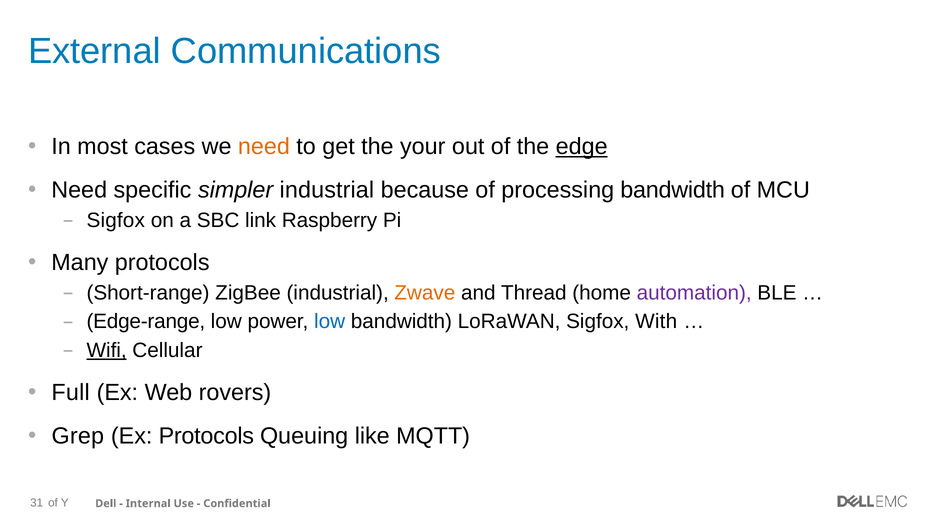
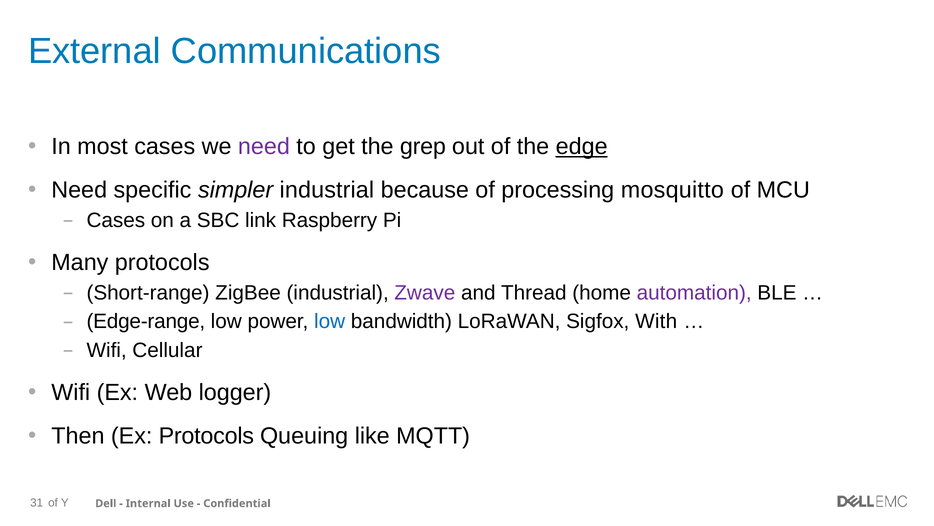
need at (264, 146) colour: orange -> purple
your: your -> grep
processing bandwidth: bandwidth -> mosquitto
Sigfox at (116, 220): Sigfox -> Cases
Zwave colour: orange -> purple
Wifi at (107, 350) underline: present -> none
Full at (71, 392): Full -> Wifi
rovers: rovers -> logger
Grep: Grep -> Then
